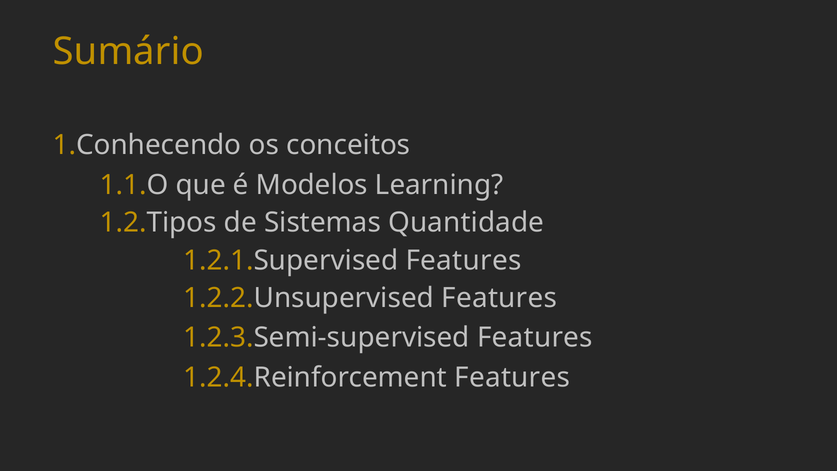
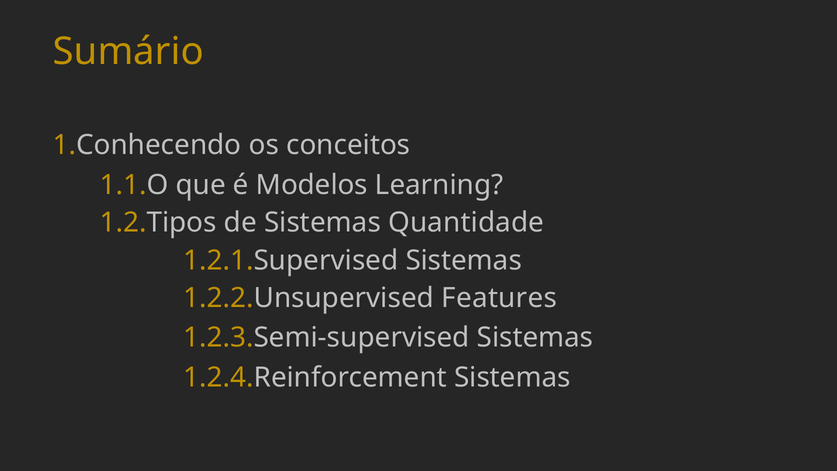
1.2.1.Supervised Features: Features -> Sistemas
1.2.3.Semi-supervised Features: Features -> Sistemas
1.2.4.Reinforcement Features: Features -> Sistemas
